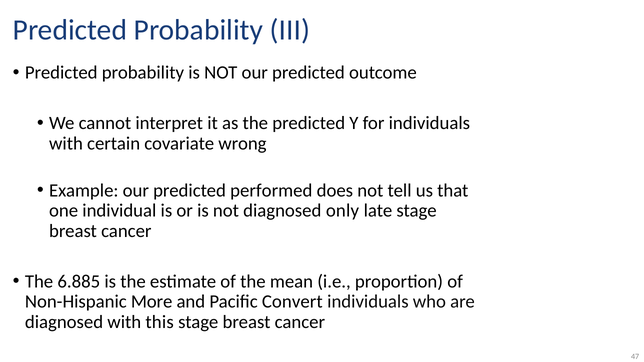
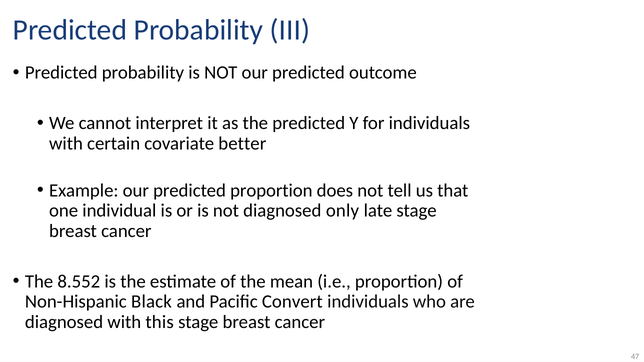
wrong: wrong -> better
predicted performed: performed -> proportion
6.885: 6.885 -> 8.552
More: More -> Black
